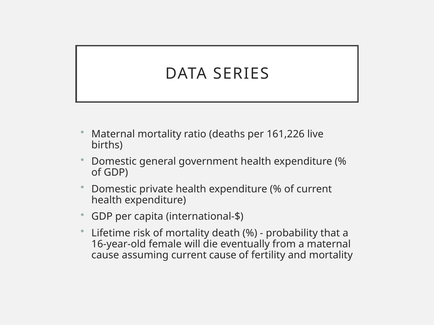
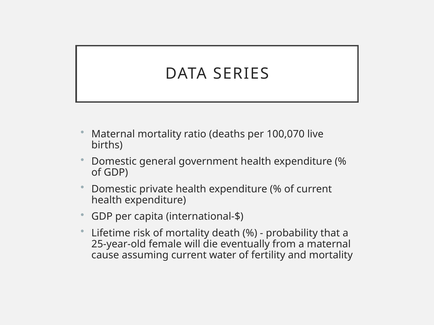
161,226: 161,226 -> 100,070
16-year-old: 16-year-old -> 25-year-old
current cause: cause -> water
